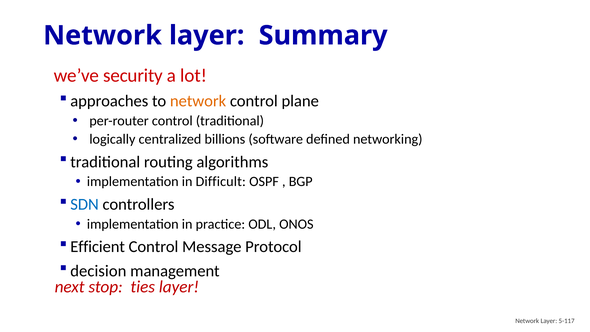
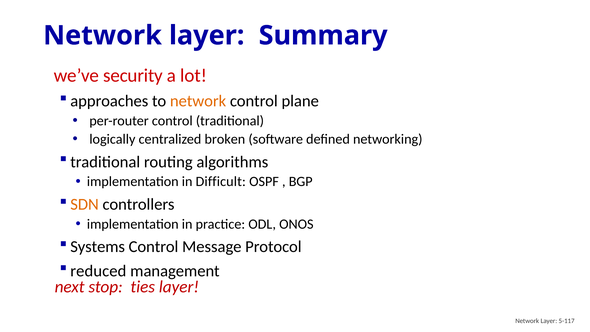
billions: billions -> broken
SDN colour: blue -> orange
Efficient: Efficient -> Systems
decision: decision -> reduced
